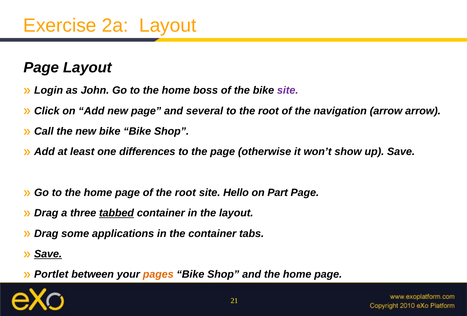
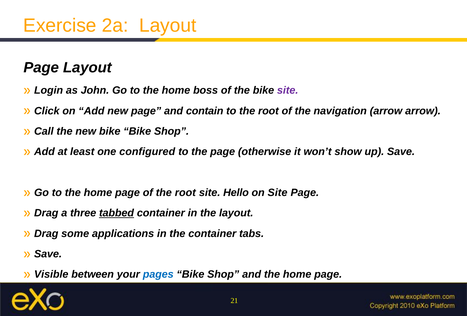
several: several -> contain
differences: differences -> configured
on Part: Part -> Site
Save at (48, 254) underline: present -> none
Portlet: Portlet -> Visible
pages colour: orange -> blue
